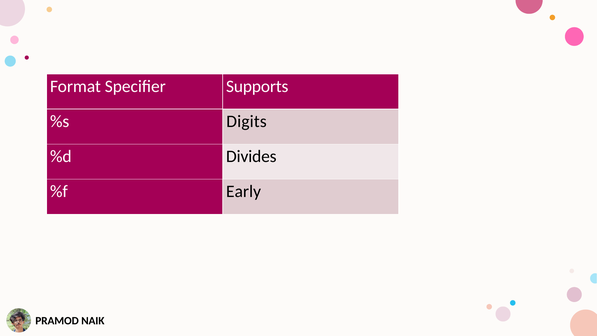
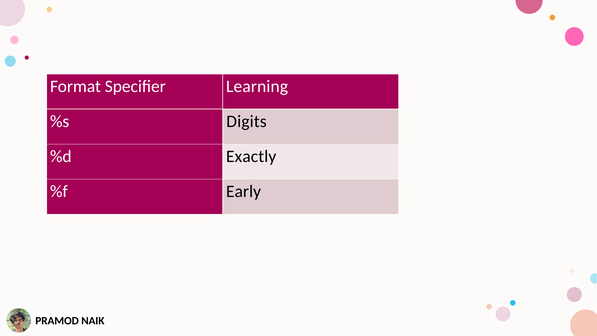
Supports: Supports -> Learning
Divides: Divides -> Exactly
